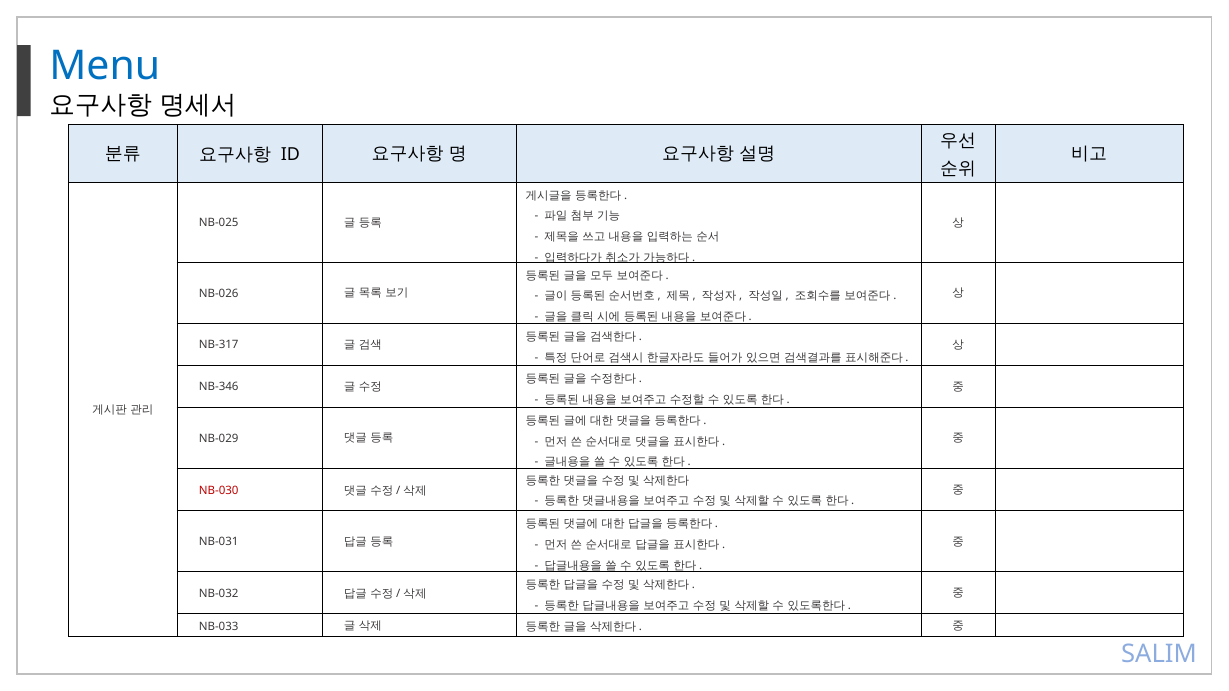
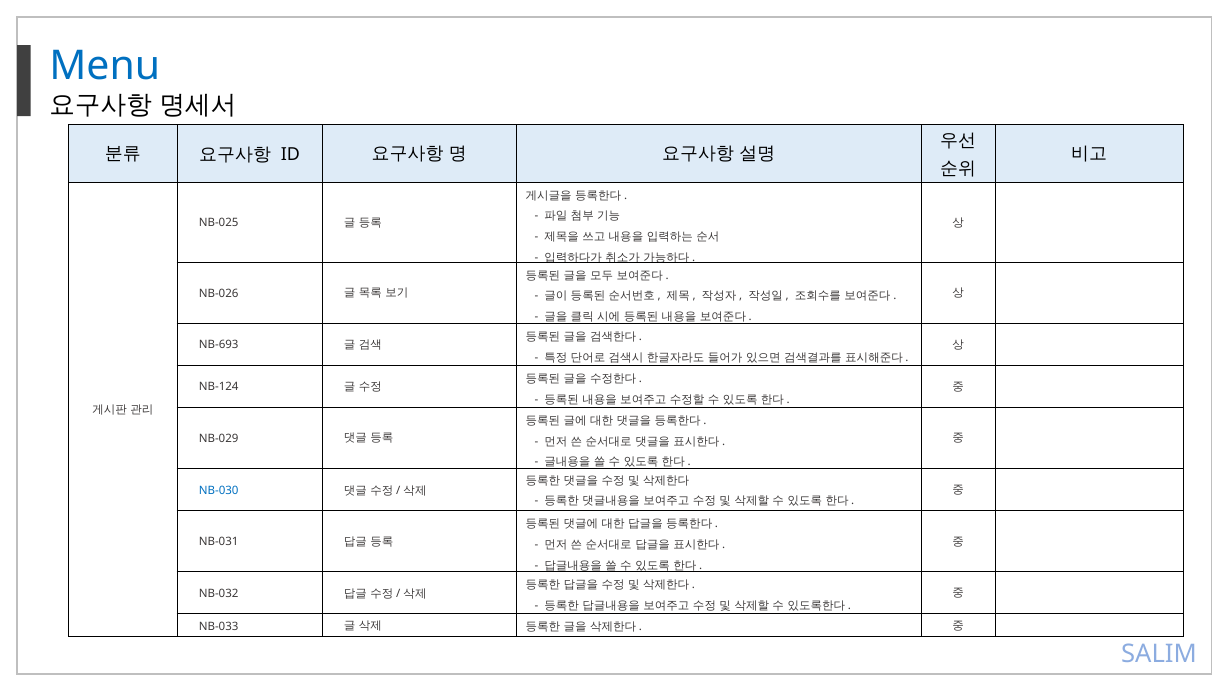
NB-317: NB-317 -> NB-693
NB-346: NB-346 -> NB-124
NB-030 colour: red -> blue
